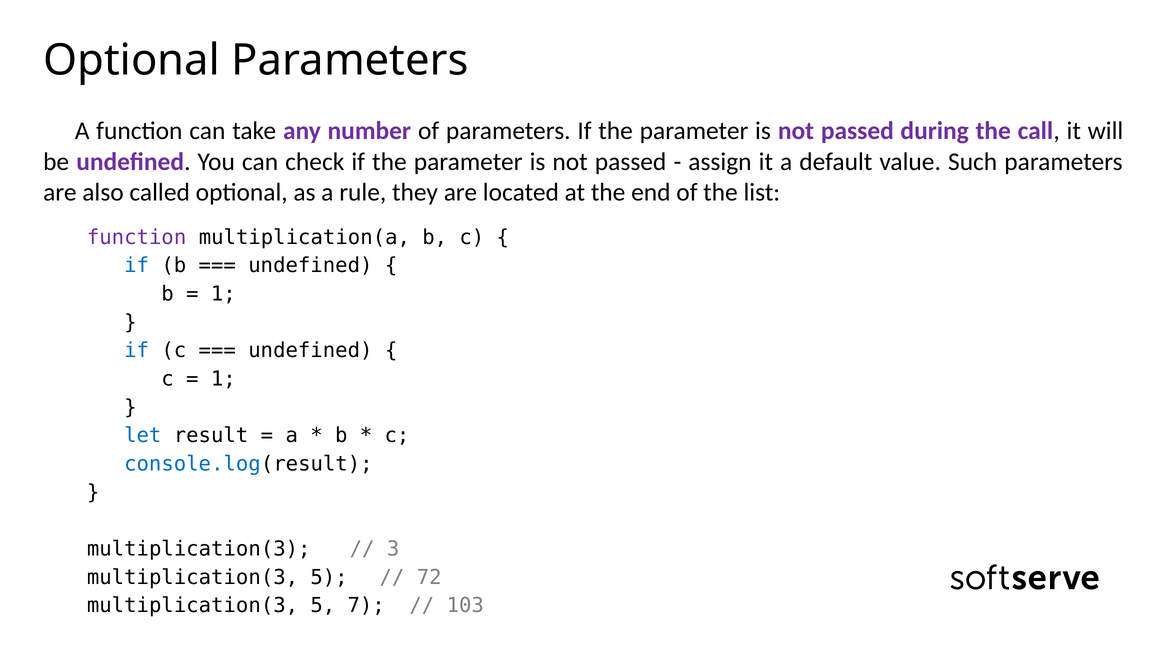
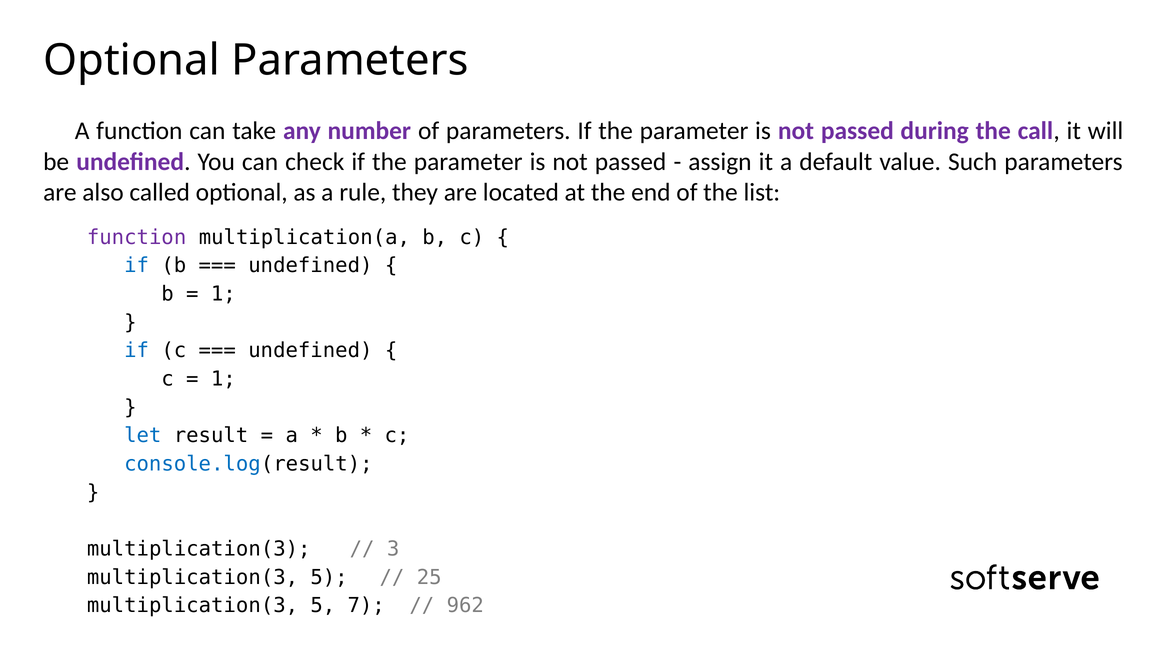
72: 72 -> 25
103: 103 -> 962
